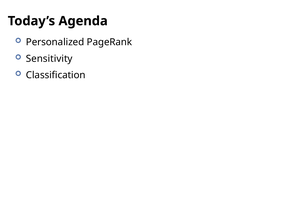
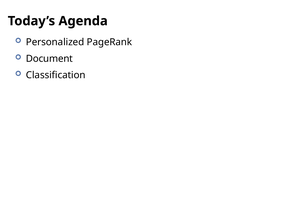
Sensitivity: Sensitivity -> Document
